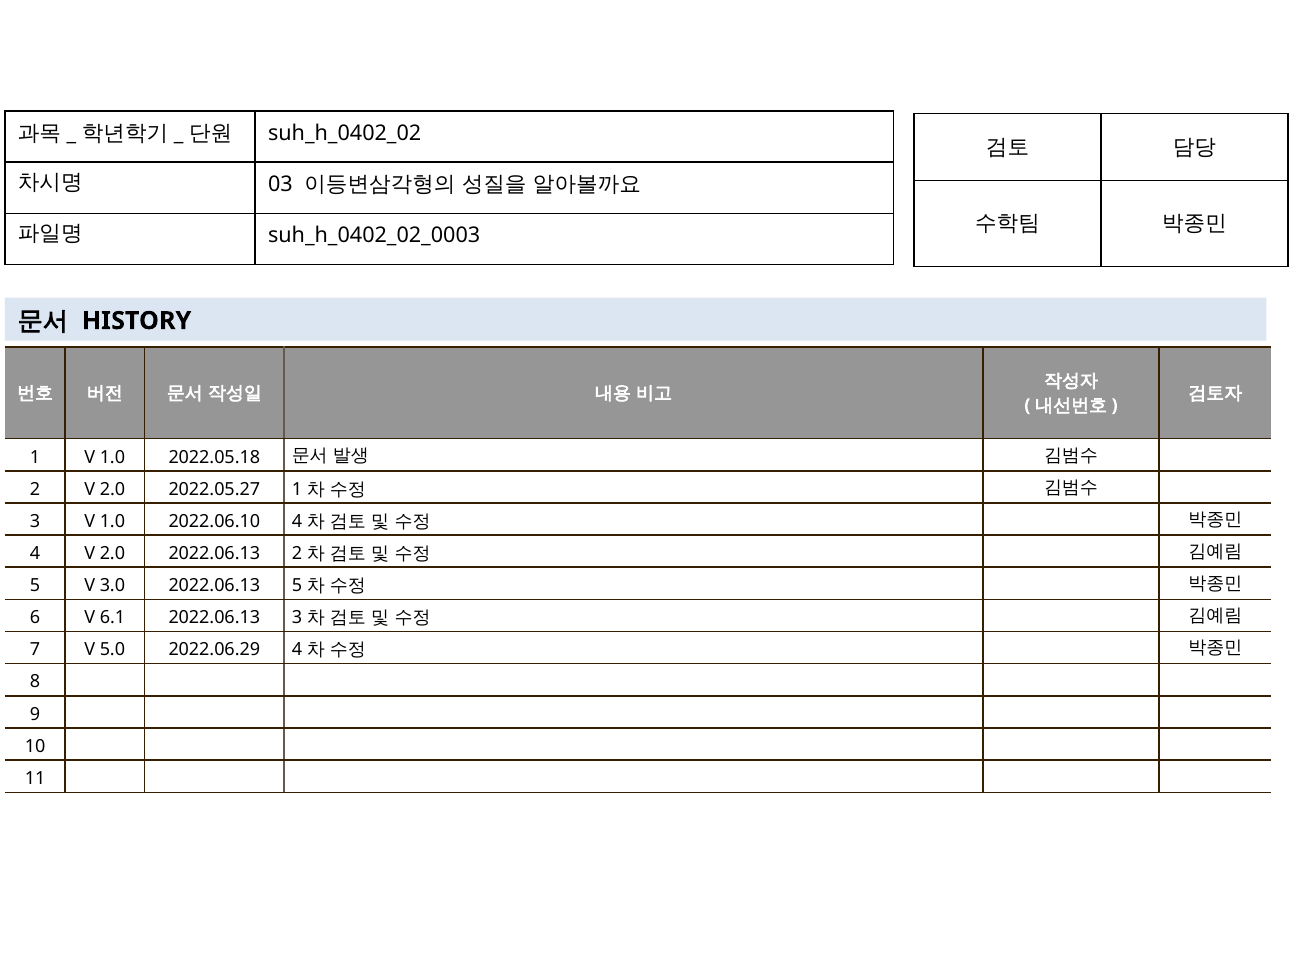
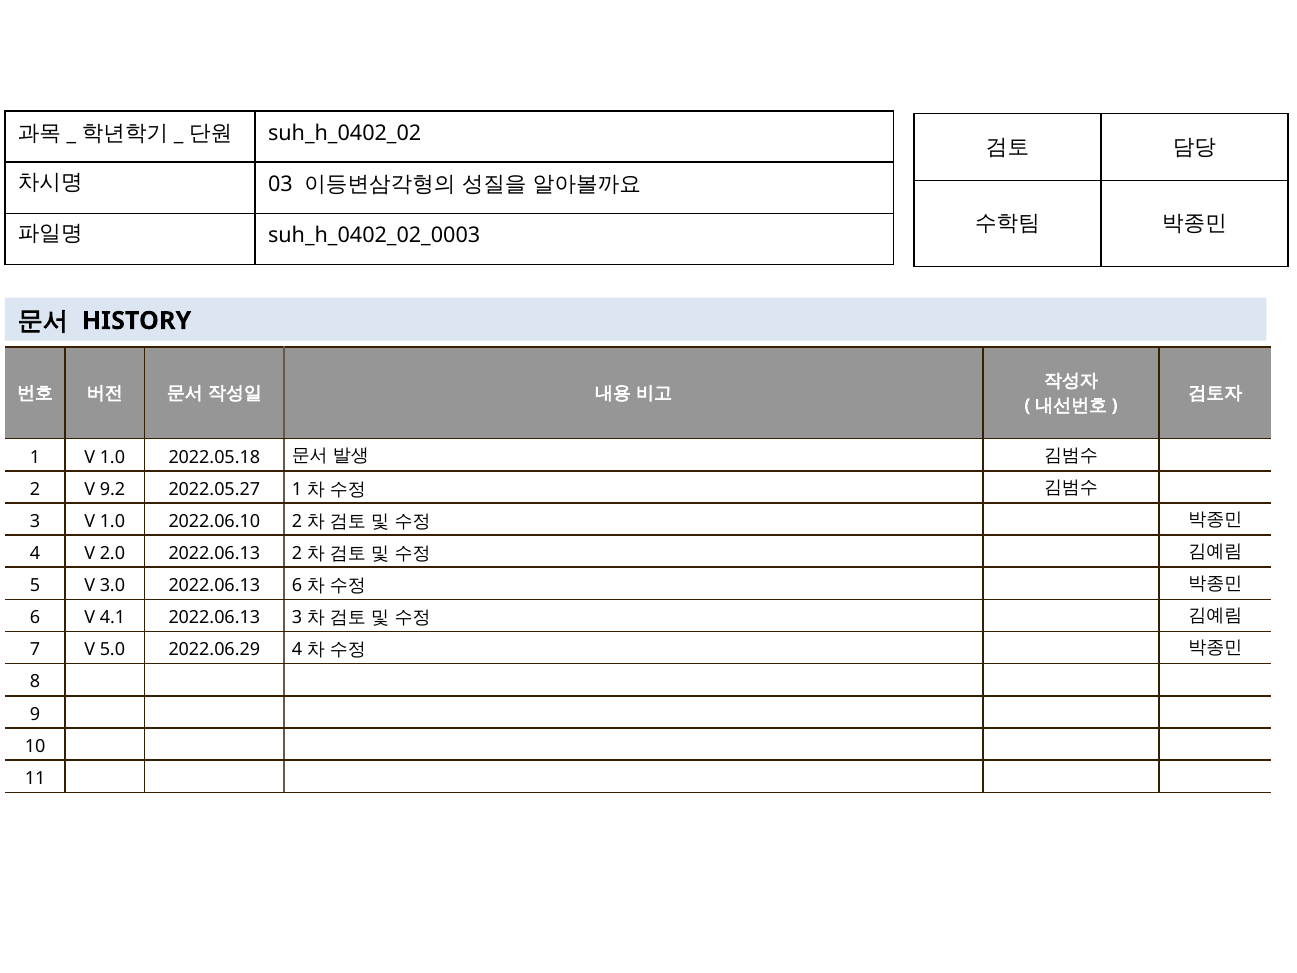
2 V 2.0: 2.0 -> 9.2
2022.06.10 4: 4 -> 2
2022.06.13 5: 5 -> 6
6.1: 6.1 -> 4.1
